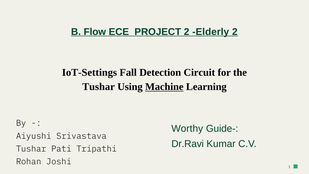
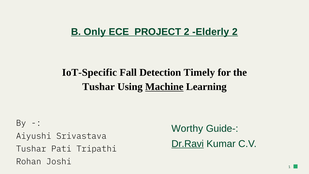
Flow: Flow -> Only
IoT-Settings: IoT-Settings -> IoT-Specific
Circuit: Circuit -> Timely
Dr.Ravi underline: none -> present
